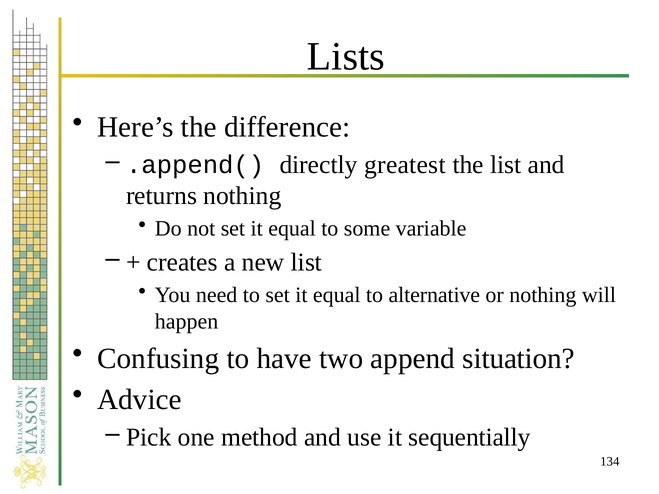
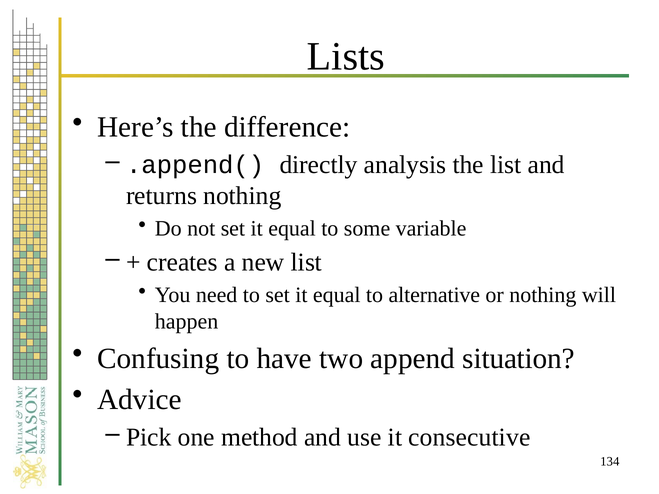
greatest: greatest -> analysis
sequentially: sequentially -> consecutive
